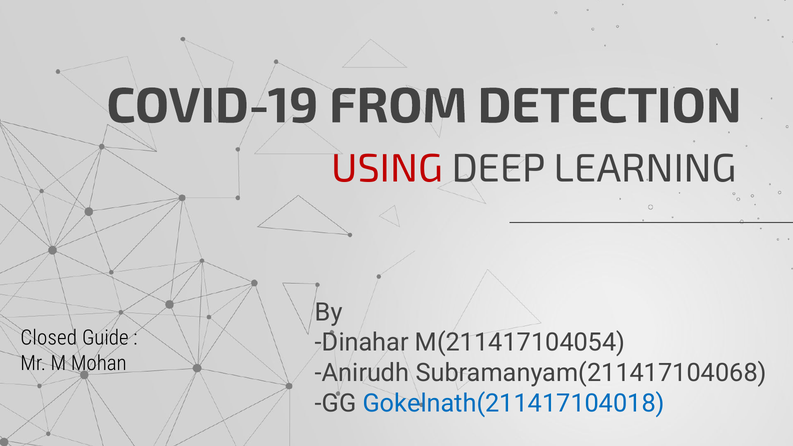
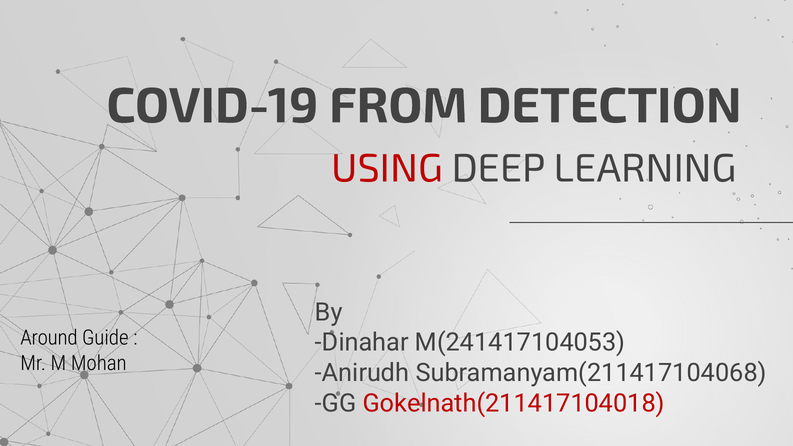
Closed: Closed -> Around
M(211417104054: M(211417104054 -> M(241417104053
Gokelnath(211417104018 colour: blue -> red
